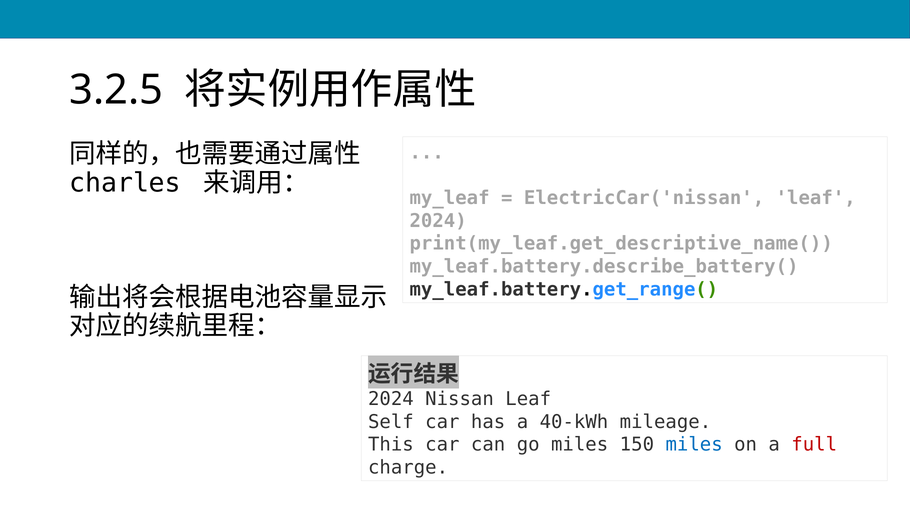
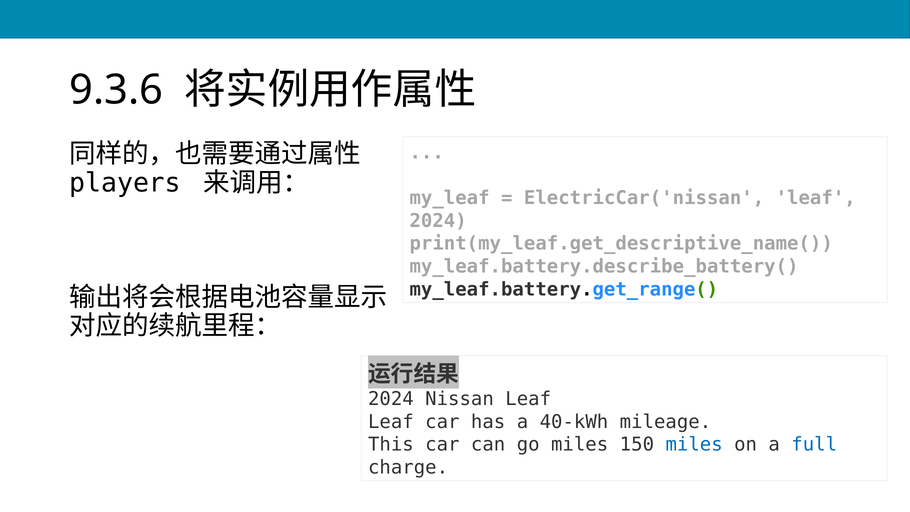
3.2.5: 3.2.5 -> 9.3.6
charles: charles -> players
Self at (391, 422): Self -> Leaf
full colour: red -> blue
